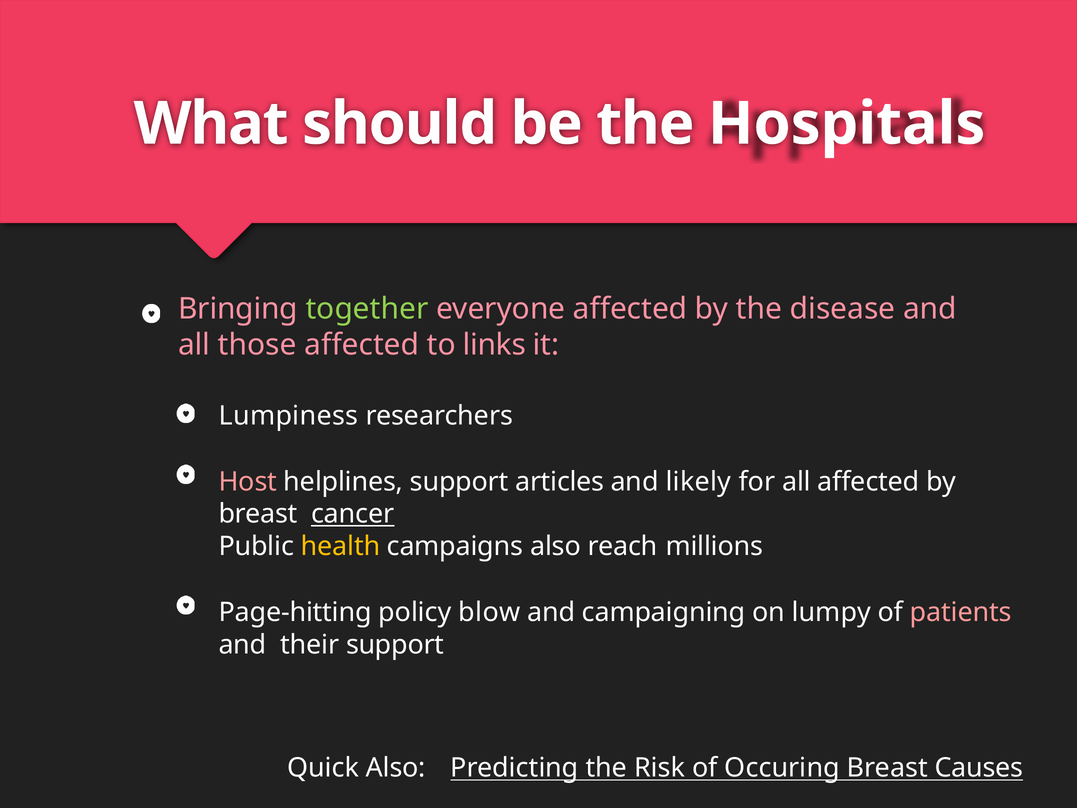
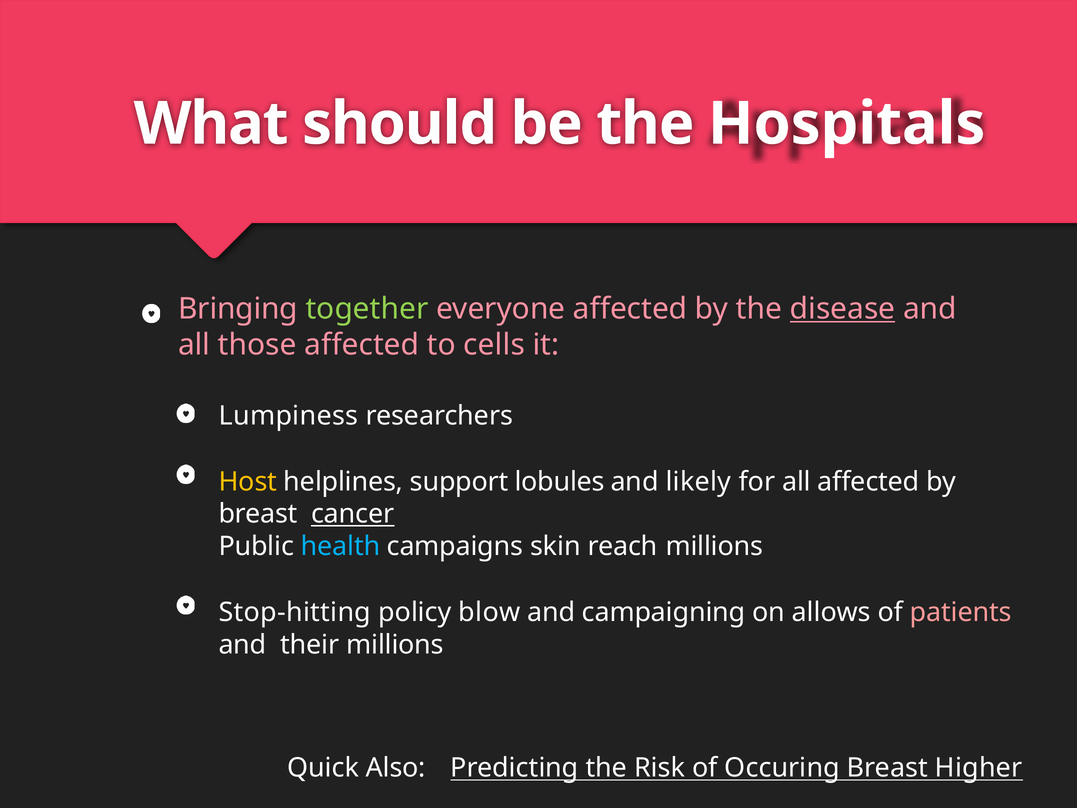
disease underline: none -> present
links: links -> cells
Host colour: pink -> yellow
articles: articles -> lobules
health colour: yellow -> light blue
campaigns also: also -> skin
Page-hitting: Page-hitting -> Stop-hitting
lumpy: lumpy -> allows
their support: support -> millions
Causes: Causes -> Higher
